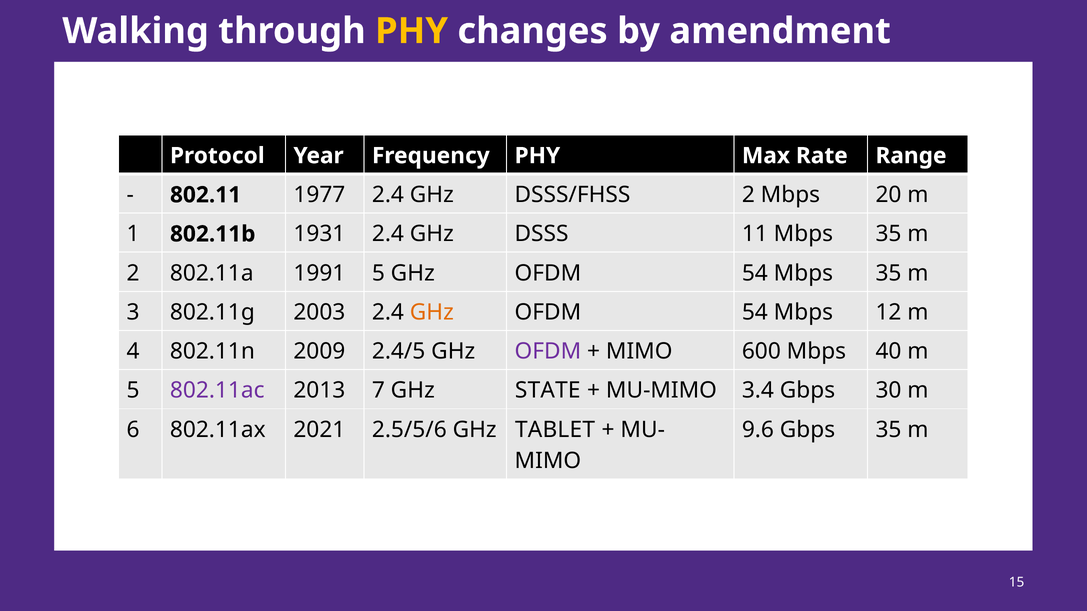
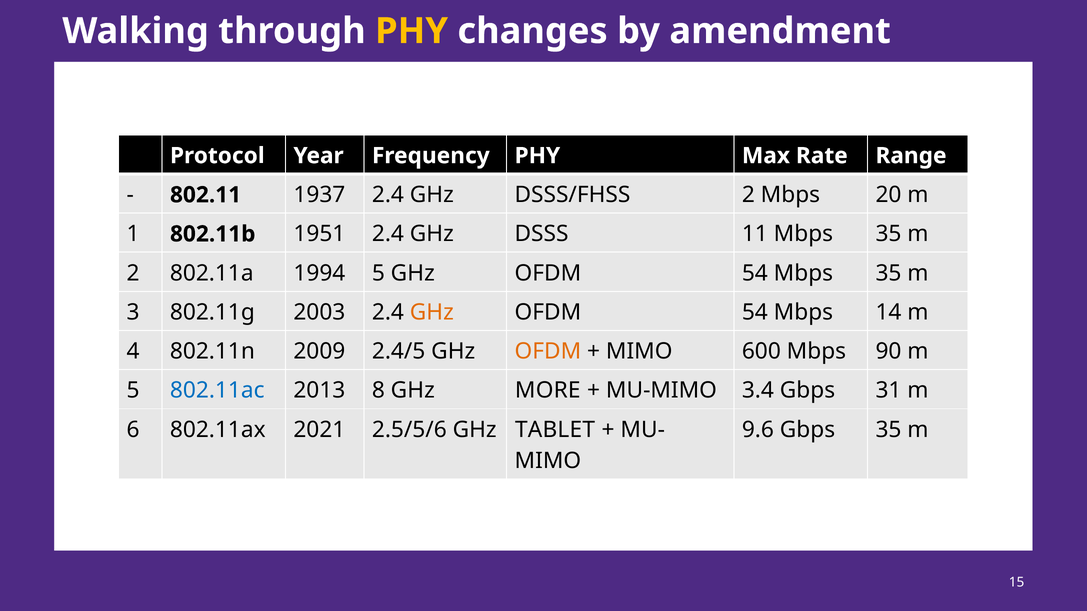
1977: 1977 -> 1937
1931: 1931 -> 1951
1991: 1991 -> 1994
12: 12 -> 14
OFDM at (548, 352) colour: purple -> orange
40: 40 -> 90
802.11ac colour: purple -> blue
7: 7 -> 8
STATE: STATE -> MORE
30: 30 -> 31
